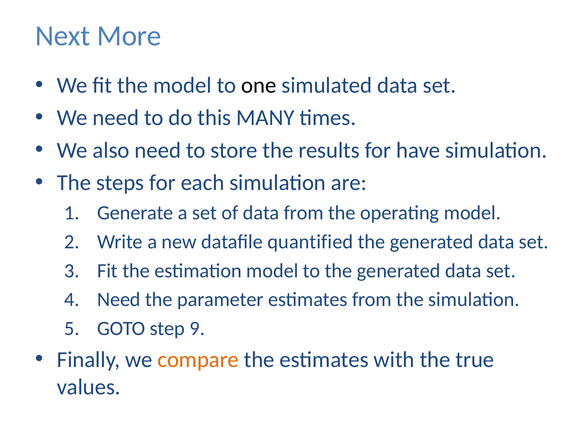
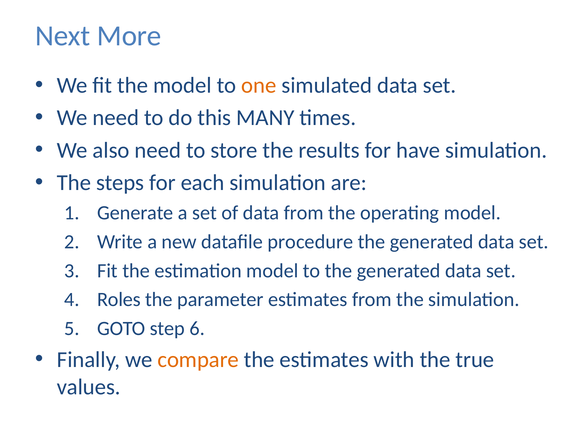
one colour: black -> orange
quantified: quantified -> procedure
Need at (119, 300): Need -> Roles
9: 9 -> 6
